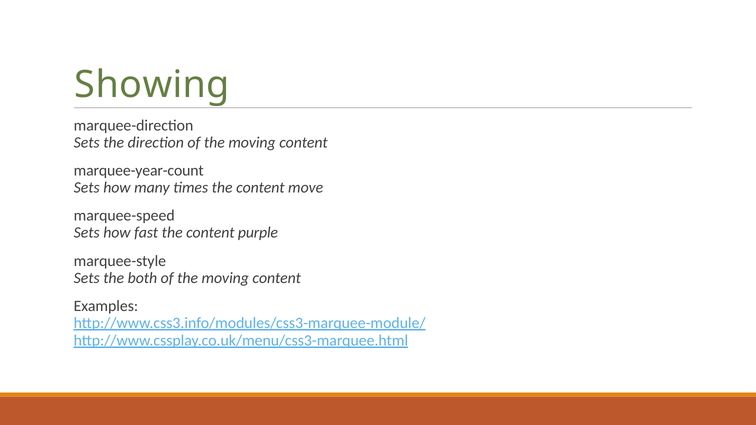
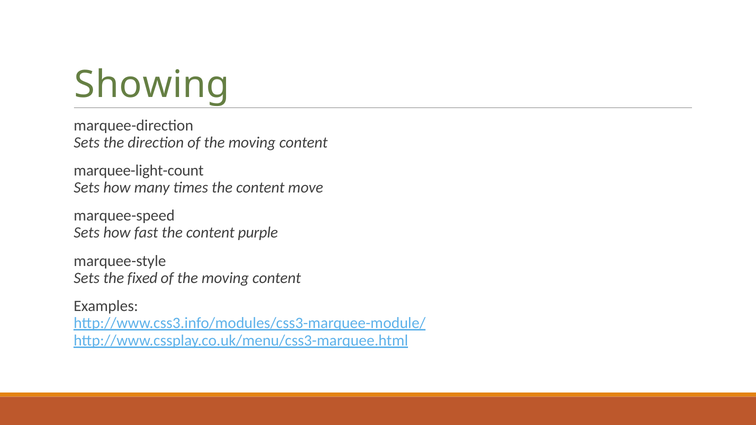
marquee-year-count: marquee-year-count -> marquee-light-count
both: both -> fixed
